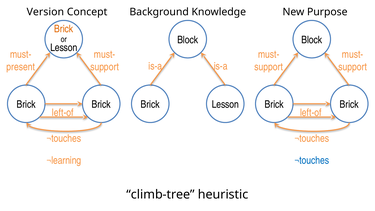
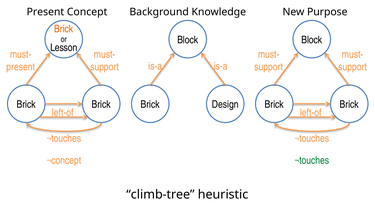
Version at (45, 12): Version -> Present
Brick Lesson: Lesson -> Design
¬learning: ¬learning -> ¬concept
¬touches at (312, 160) colour: blue -> green
